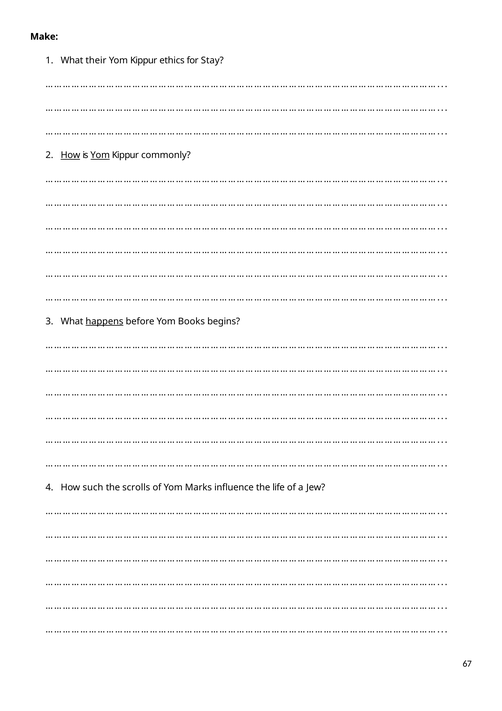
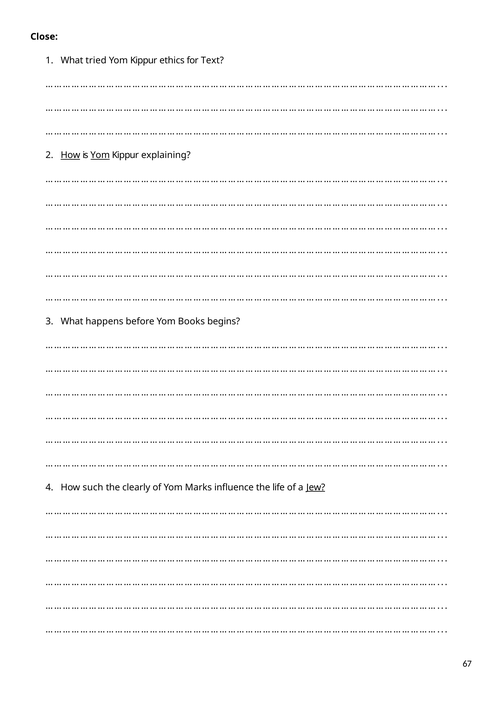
Make: Make -> Close
their: their -> tried
Stay: Stay -> Text
commonly: commonly -> explaining
happens underline: present -> none
scrolls: scrolls -> clearly
Jew underline: none -> present
